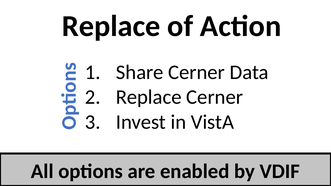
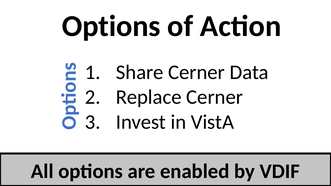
Replace at (111, 26): Replace -> Options
